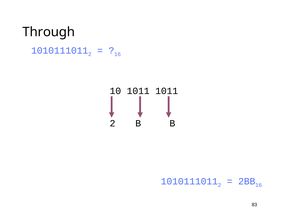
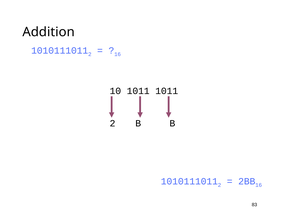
Through: Through -> Addition
